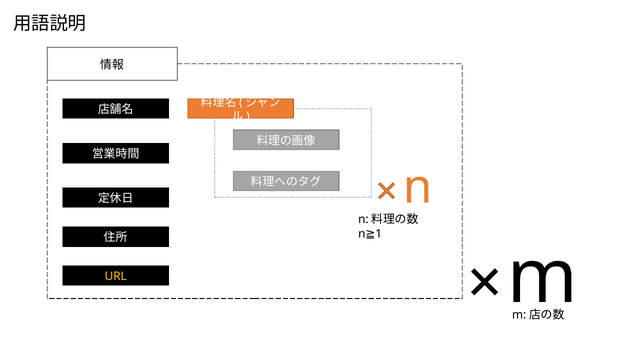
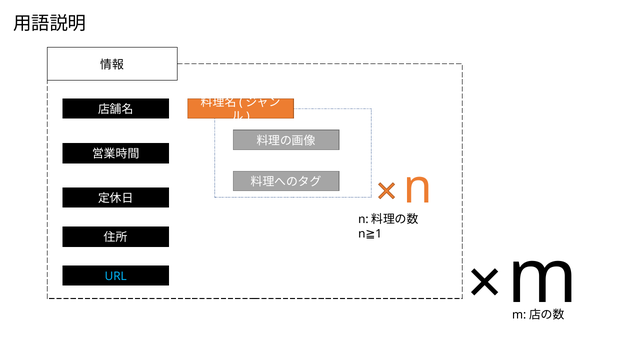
URL colour: yellow -> light blue
